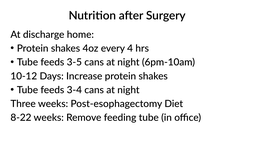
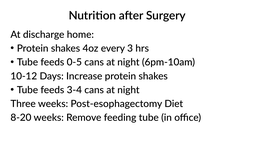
4: 4 -> 3
3-5: 3-5 -> 0-5
8-22: 8-22 -> 8-20
